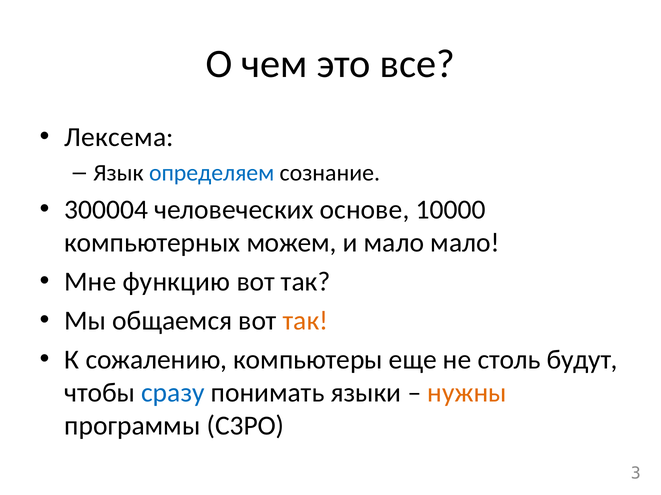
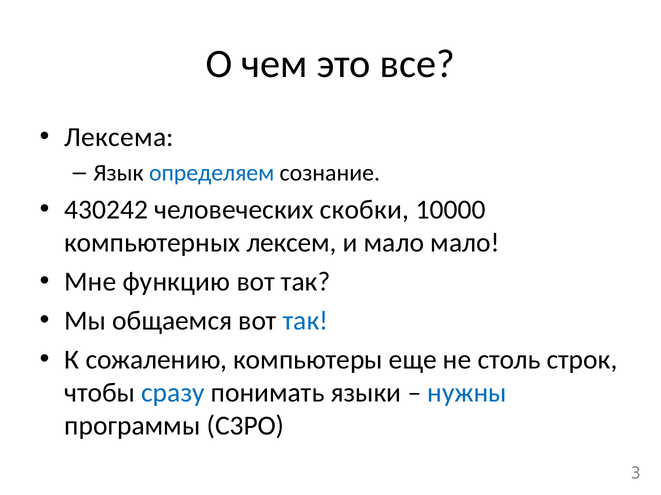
300004: 300004 -> 430242
основе: основе -> скобки
можем: можем -> лексем
так at (306, 321) colour: orange -> blue
будут: будут -> строк
нужны colour: orange -> blue
